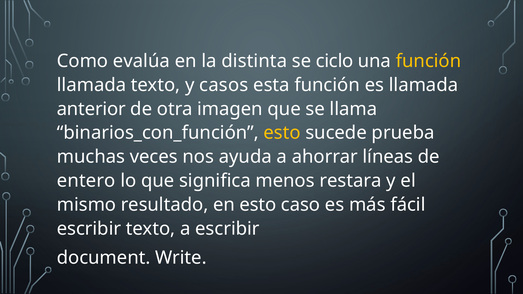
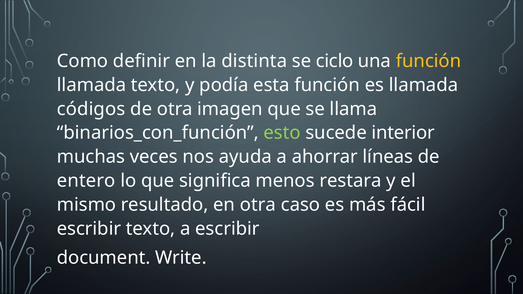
evalúa: evalúa -> definir
casos: casos -> podía
anterior: anterior -> códigos
esto at (282, 133) colour: yellow -> light green
prueba: prueba -> interior
en esto: esto -> otra
